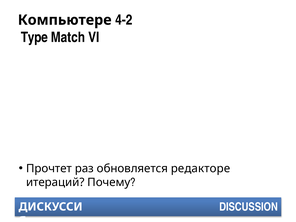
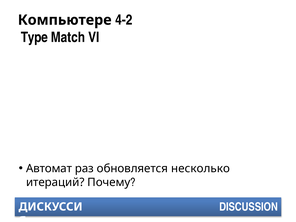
Прочтет: Прочтет -> Автомат
редакторе: редакторе -> несколько
